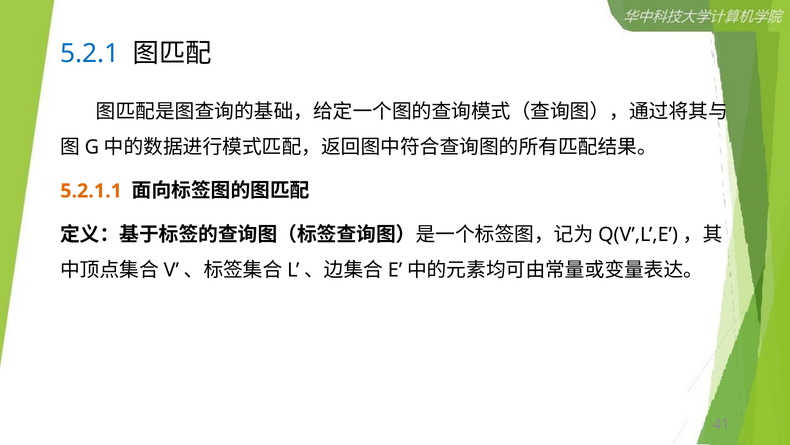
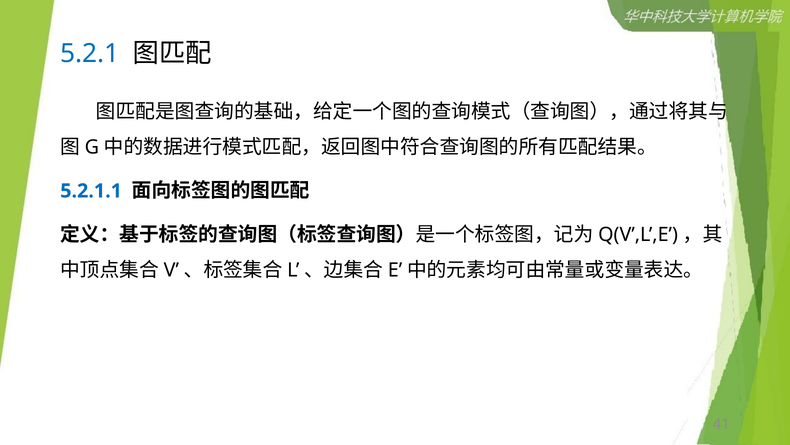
5.2.1.1 colour: orange -> blue
